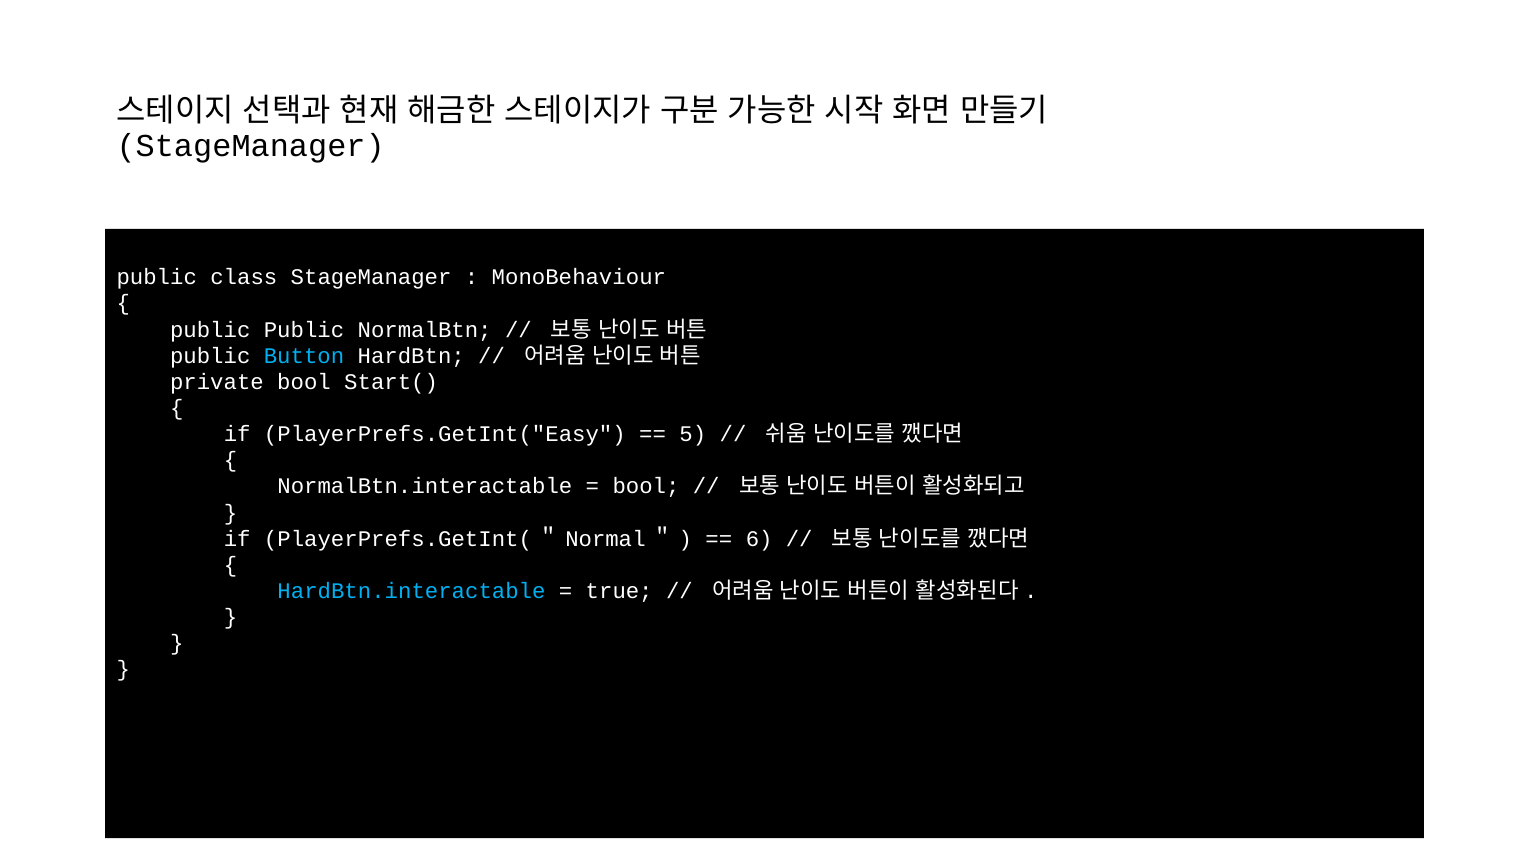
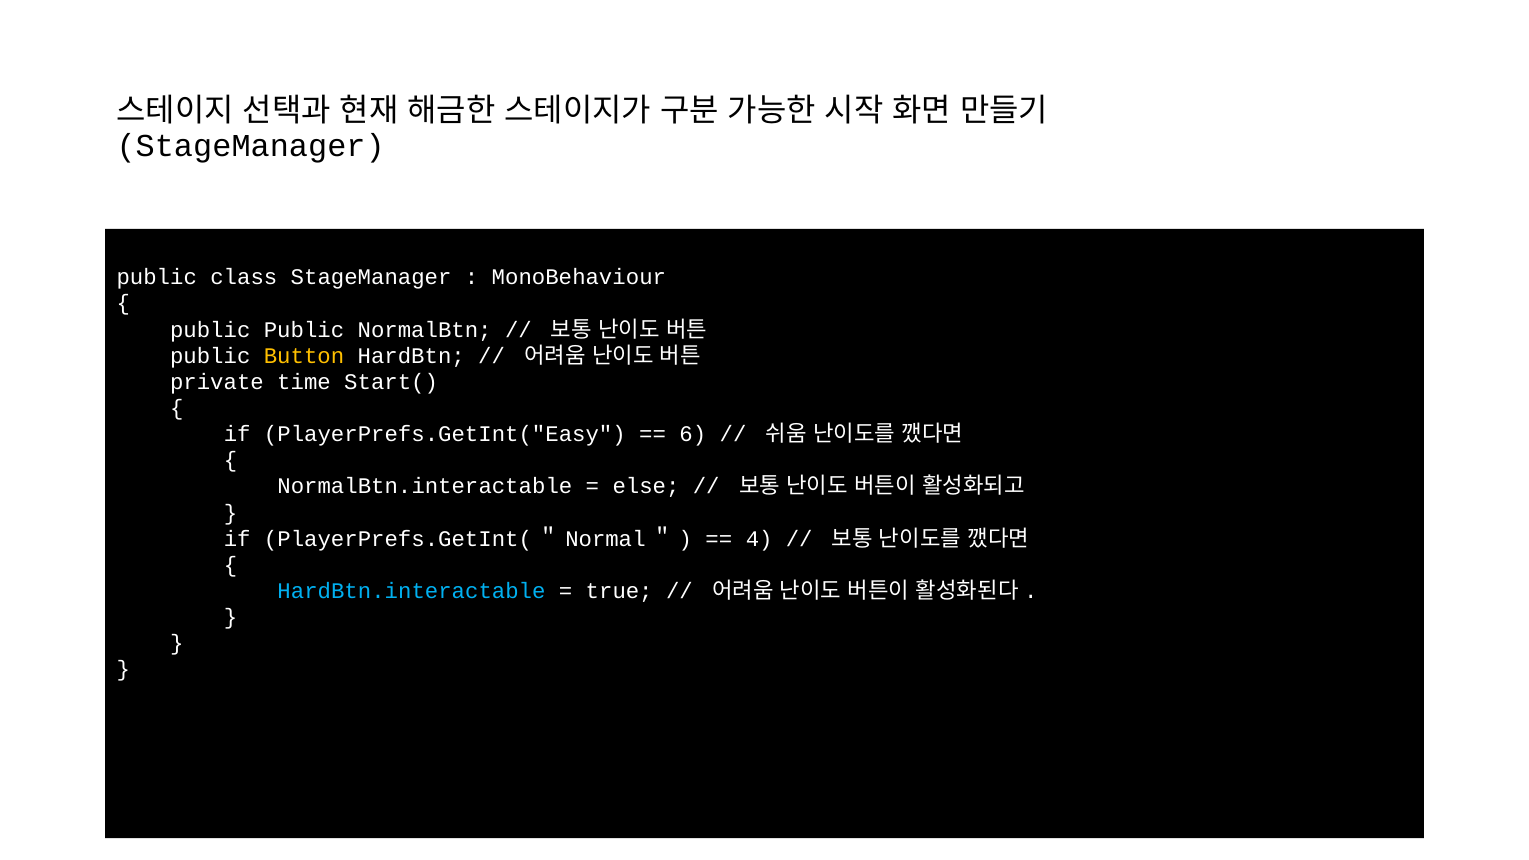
Button colour: light blue -> yellow
private bool: bool -> time
5: 5 -> 6
bool at (646, 487): bool -> else
6: 6 -> 4
